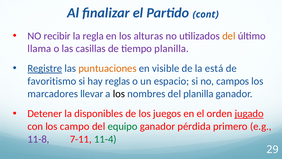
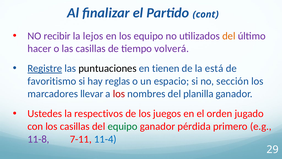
regla: regla -> lejos
los alturas: alturas -> equipo
llama: llama -> hacer
tiempo planilla: planilla -> volverá
puntuaciones colour: orange -> black
visible: visible -> tienen
campos: campos -> sección
los at (119, 94) colour: black -> red
Detener: Detener -> Ustedes
disponibles: disponibles -> respectivos
jugado underline: present -> none
los campo: campo -> casillas
11-4 colour: green -> blue
